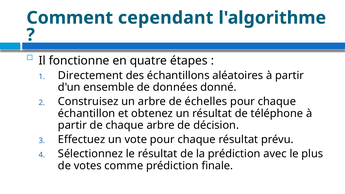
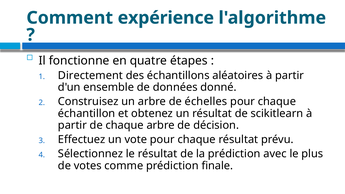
cependant: cependant -> expérience
téléphone: téléphone -> scikitlearn
